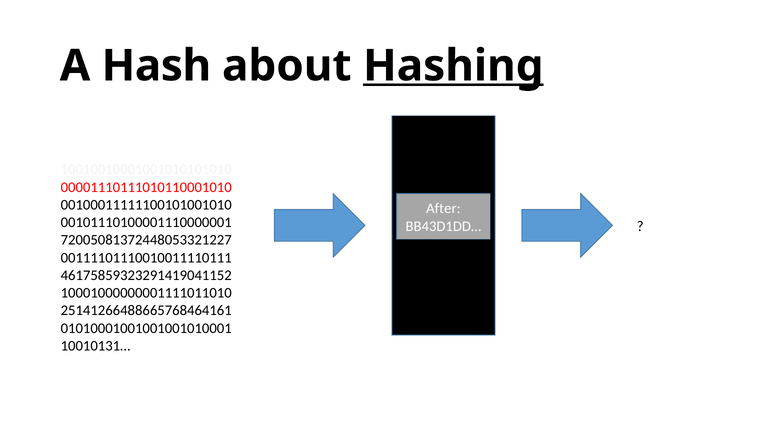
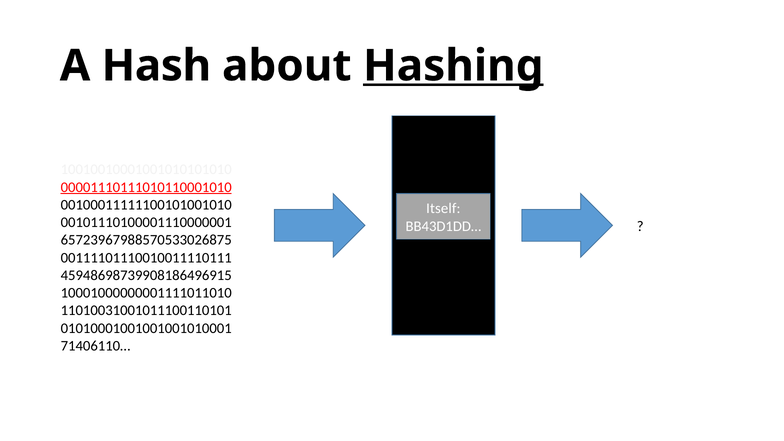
00001110111010110001010 underline: none -> present
After: After -> Itself
72005081372448053321227: 72005081372448053321227 -> 65723967988570533026875
46175859323291419041152: 46175859323291419041152 -> 45948698739908186496915
25141266488665768464161: 25141266488665768464161 -> 11010031001011100110101
10010131…: 10010131… -> 71406110…
